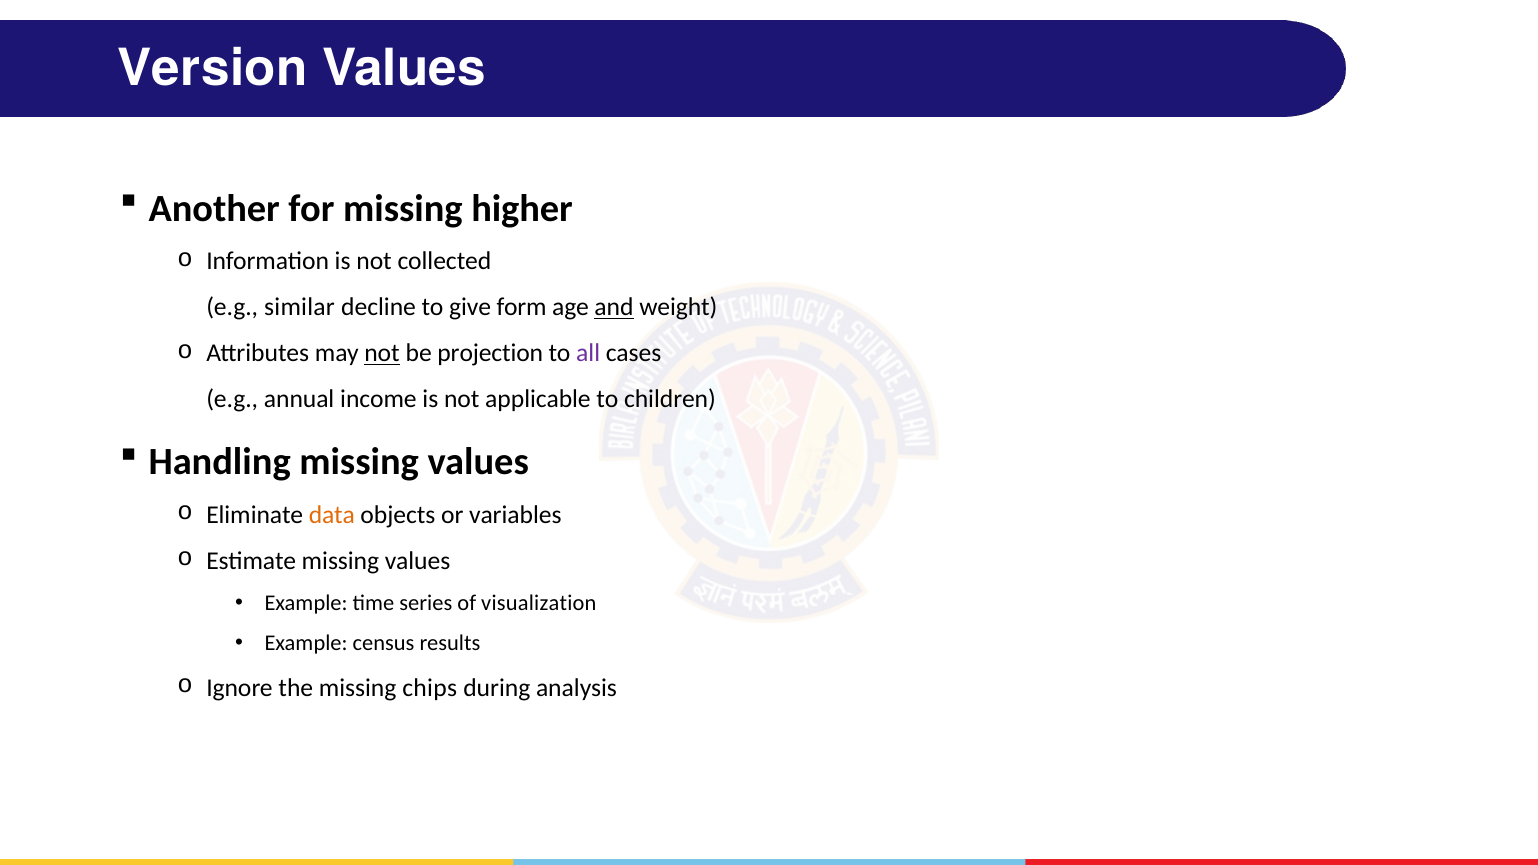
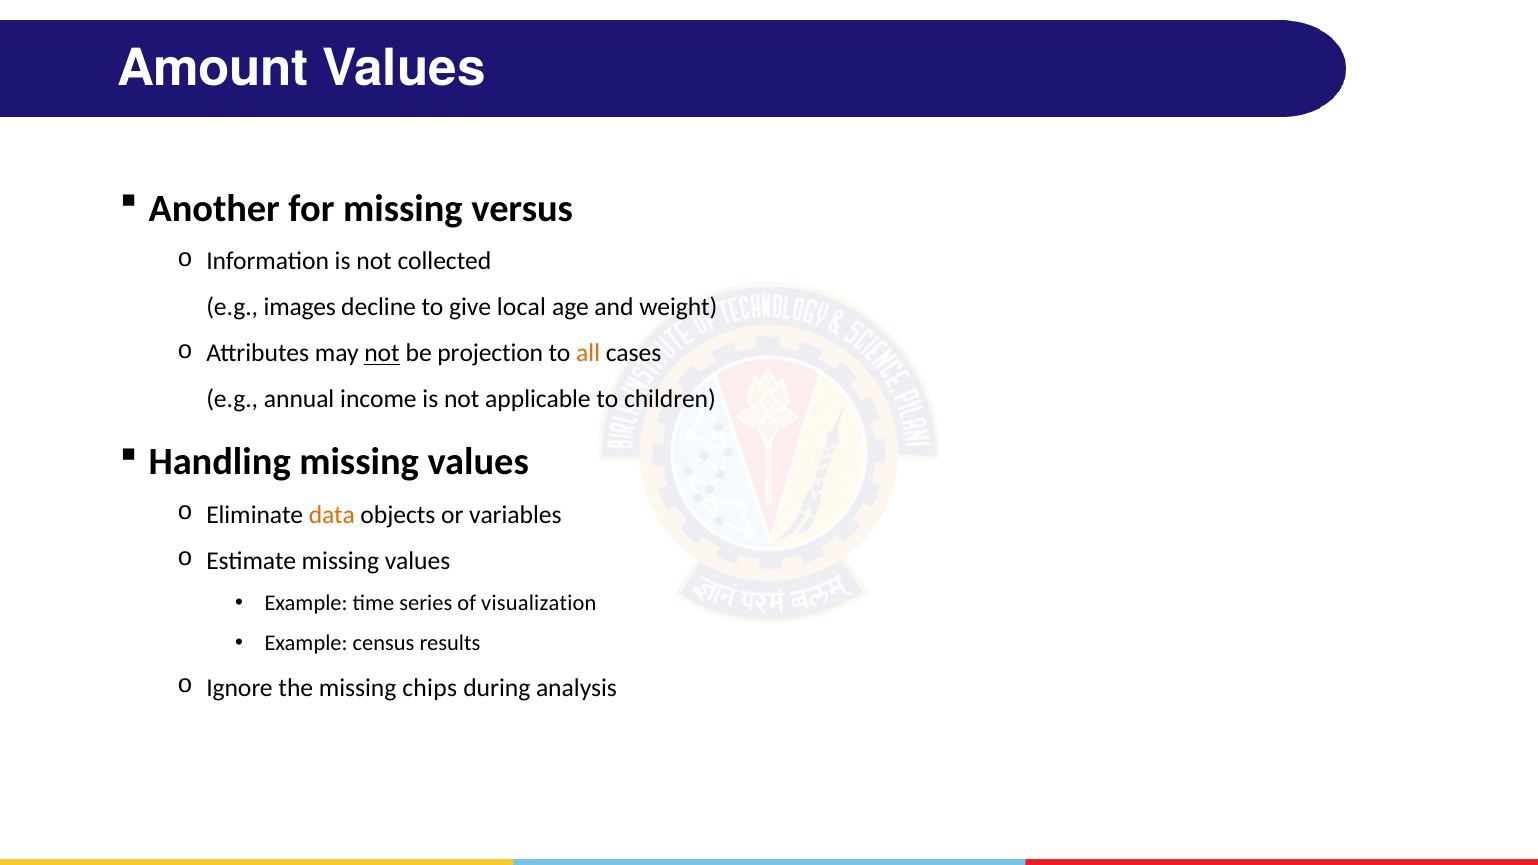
Version: Version -> Amount
higher: higher -> versus
similar: similar -> images
form: form -> local
and underline: present -> none
all colour: purple -> orange
